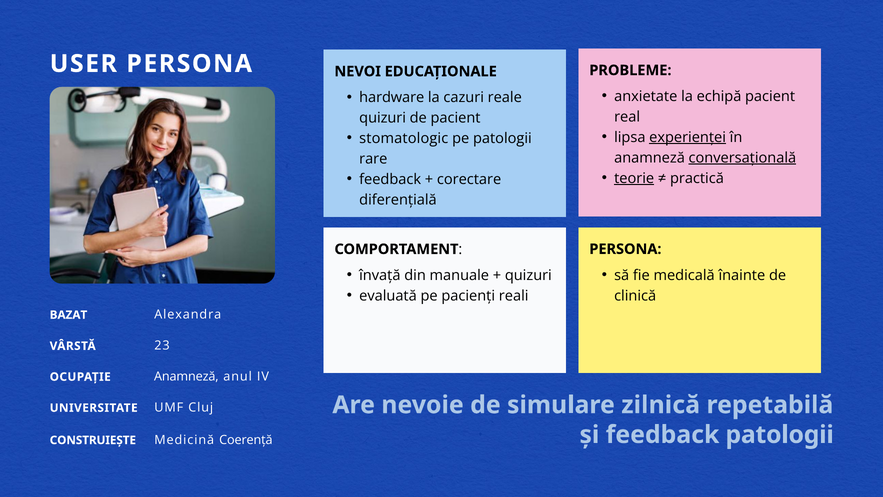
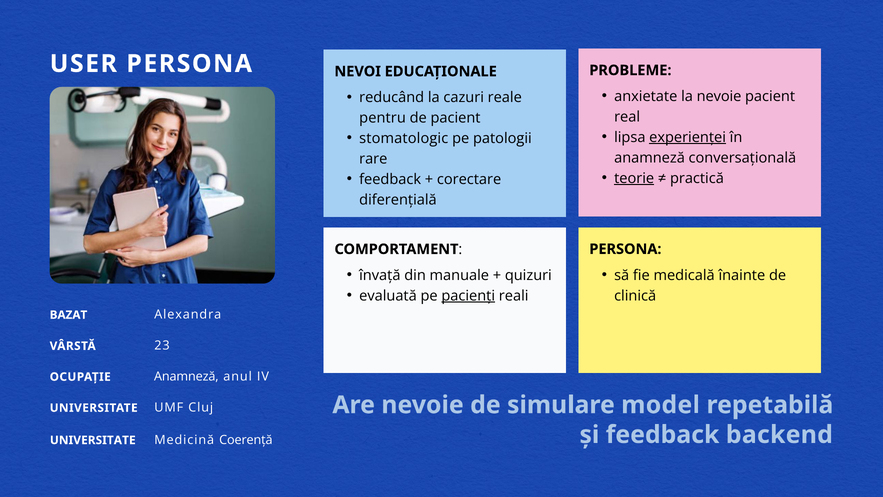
la echipă: echipă -> nevoie
hardware: hardware -> reducând
quizuri at (383, 118): quizuri -> pentru
conversațională underline: present -> none
pacienți underline: none -> present
zilnică: zilnică -> model
feedback patologii: patologii -> backend
CONSTRUIEȘTE at (93, 440): CONSTRUIEȘTE -> UNIVERSITATE
